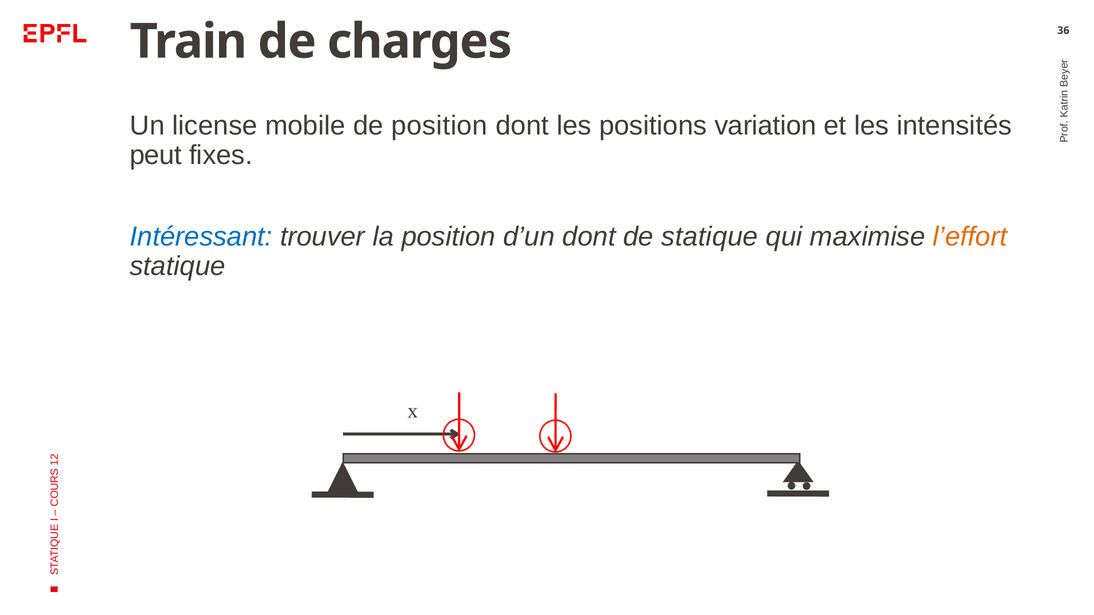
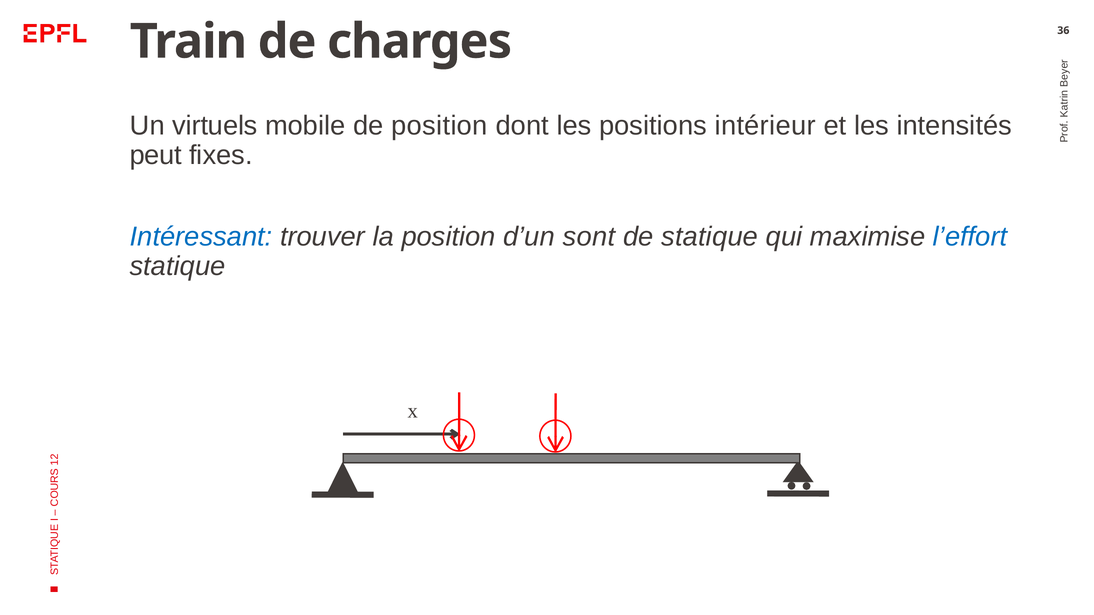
license: license -> virtuels
variation: variation -> intérieur
d’un dont: dont -> sont
l’effort colour: orange -> blue
